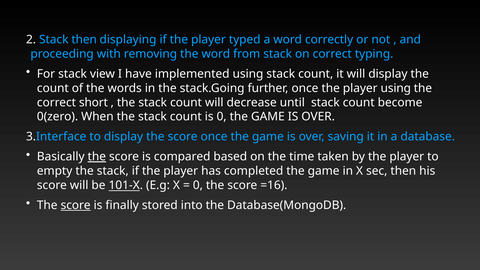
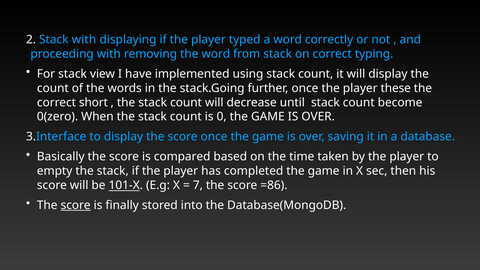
Stack then: then -> with
player using: using -> these
the at (97, 157) underline: present -> none
0 at (198, 185): 0 -> 7
=16: =16 -> =86
